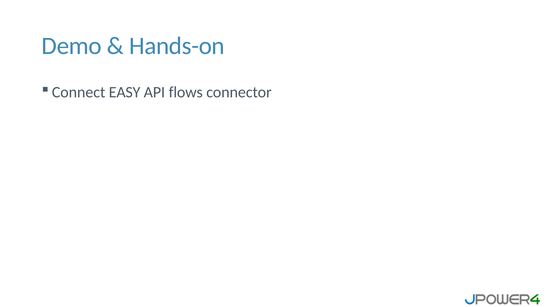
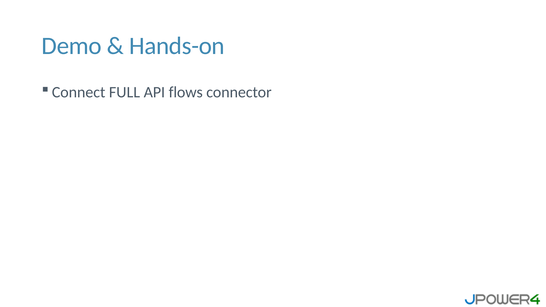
EASY: EASY -> FULL
